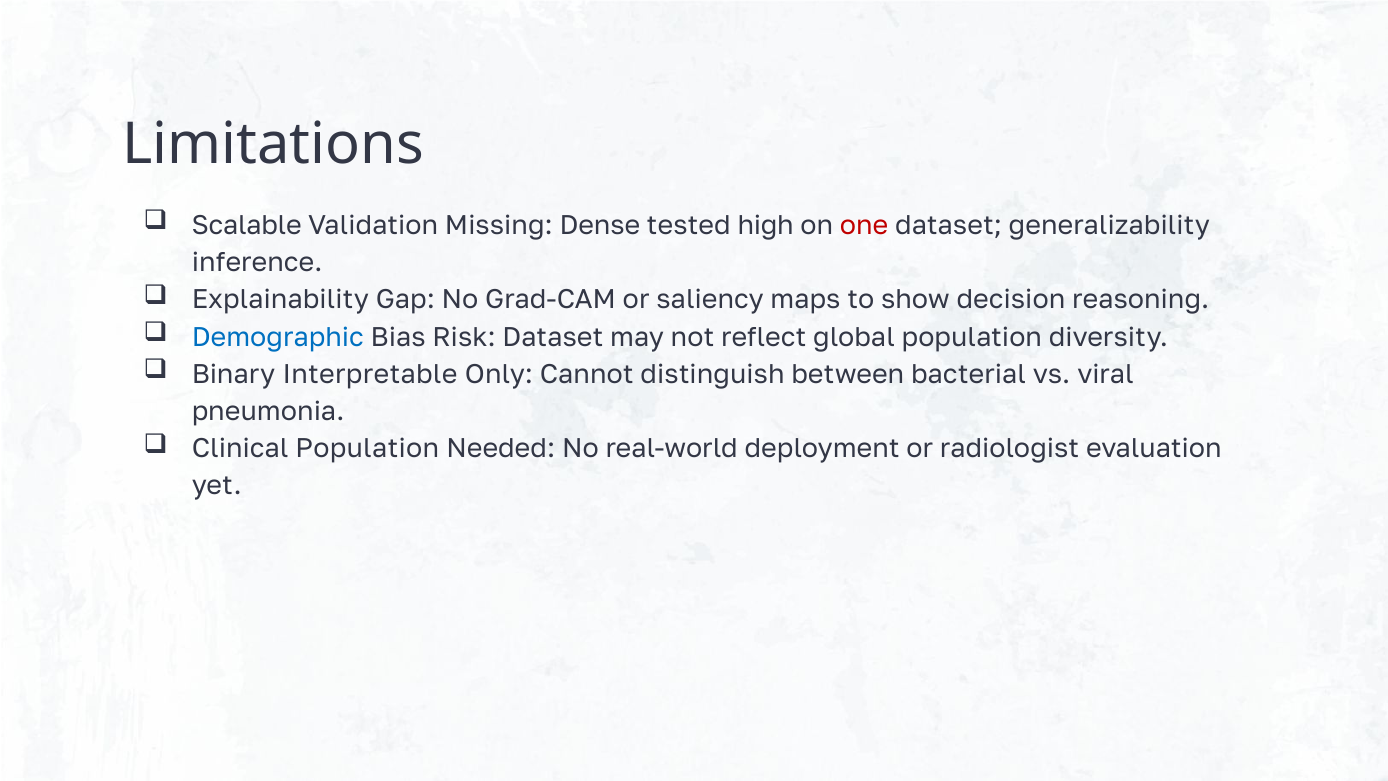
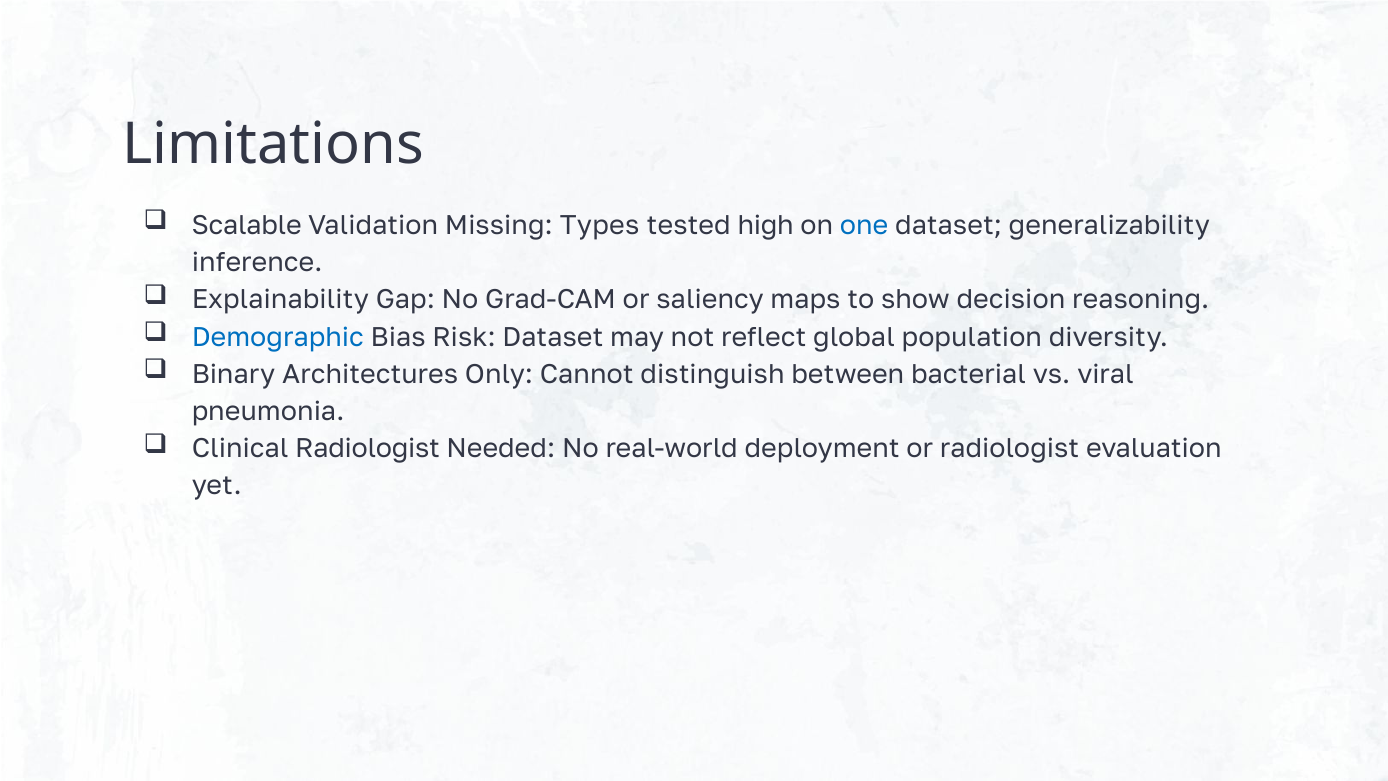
Dense: Dense -> Types
one colour: red -> blue
Interpretable: Interpretable -> Architectures
Clinical Population: Population -> Radiologist
